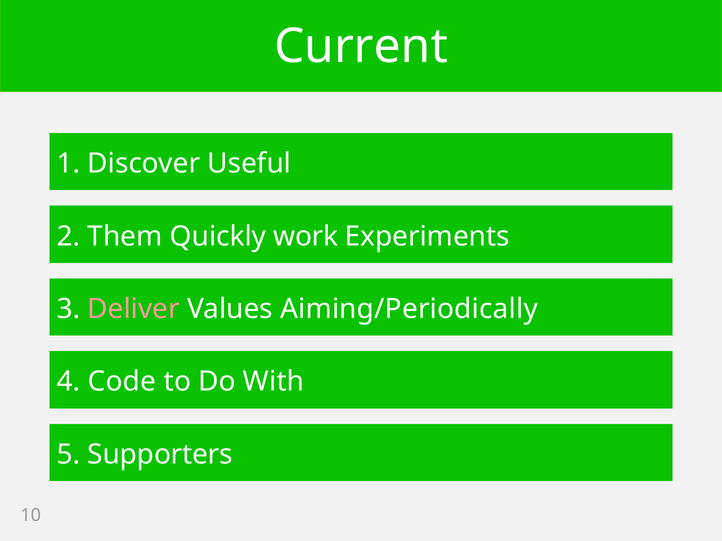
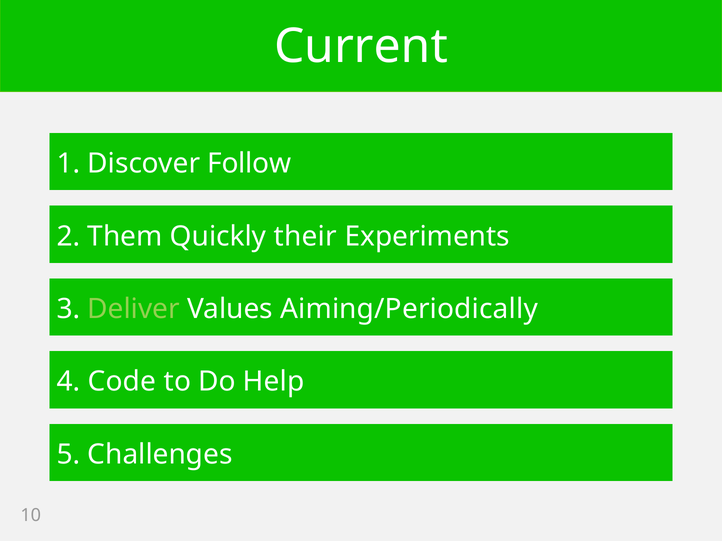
Useful: Useful -> Follow
work: work -> their
Deliver colour: pink -> light green
With: With -> Help
Supporters: Supporters -> Challenges
